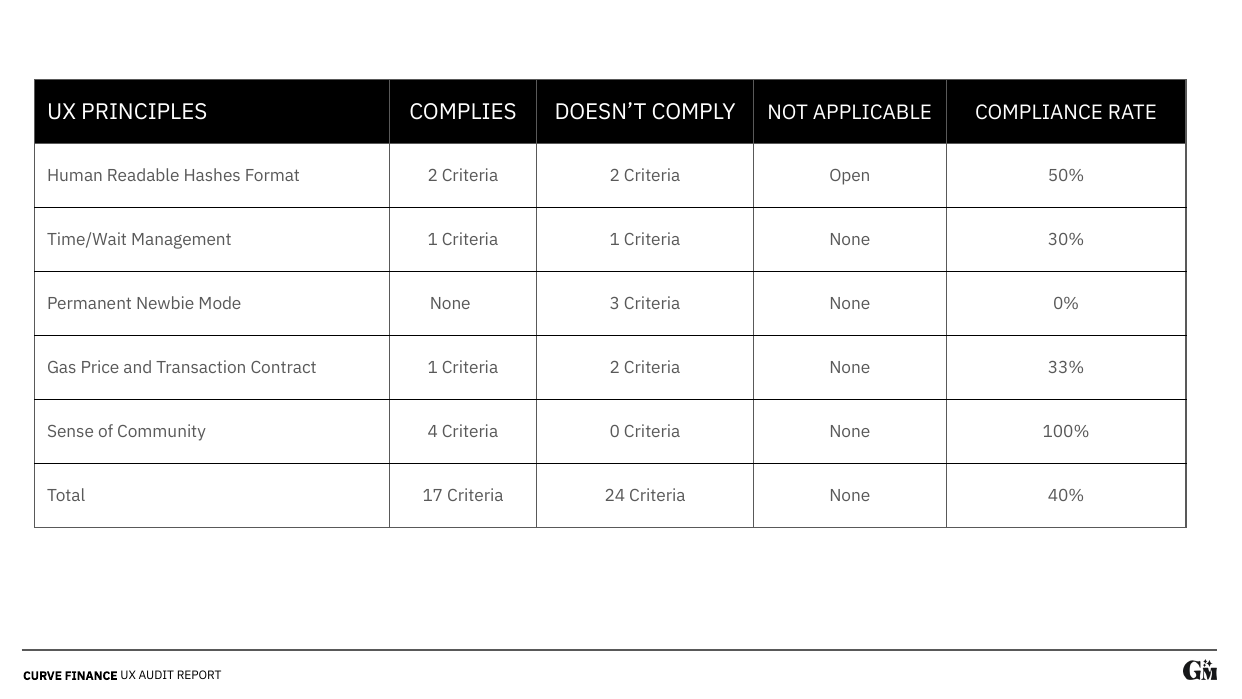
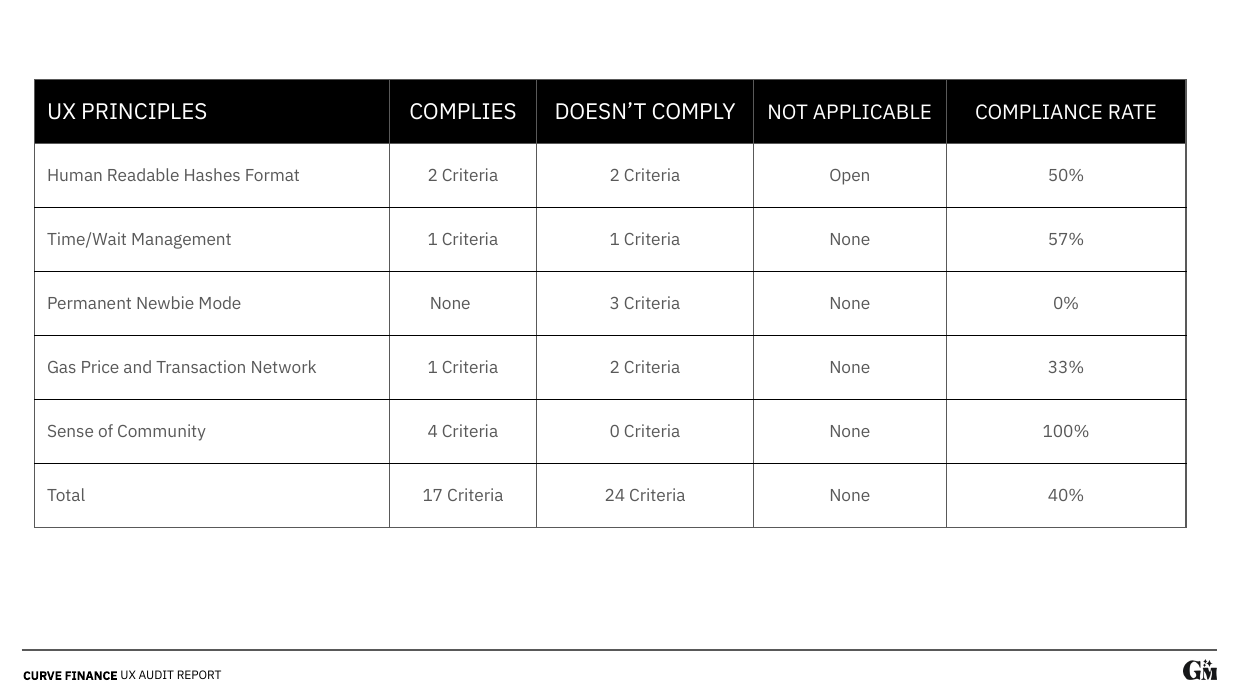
30%: 30% -> 57%
Contract: Contract -> Network
